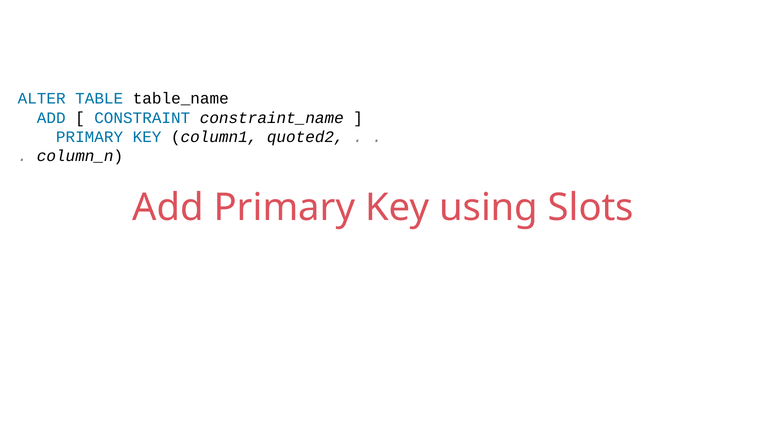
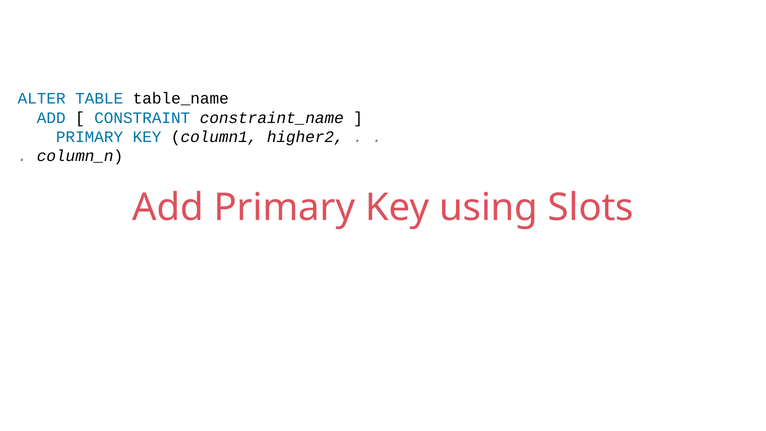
quoted2: quoted2 -> higher2
